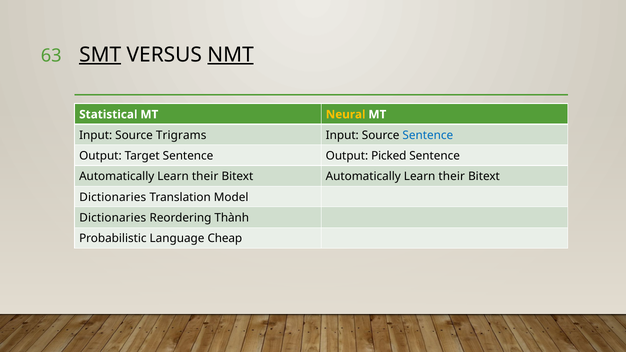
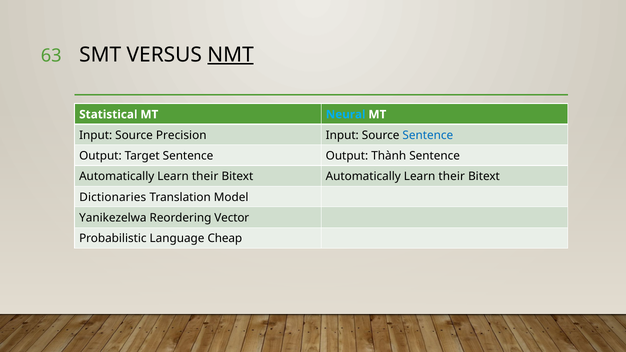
SMT underline: present -> none
Neural colour: yellow -> light blue
Trigrams: Trigrams -> Precision
Picked: Picked -> Thành
Dictionaries at (113, 218): Dictionaries -> Yanikezelwa
Thành: Thành -> Vector
